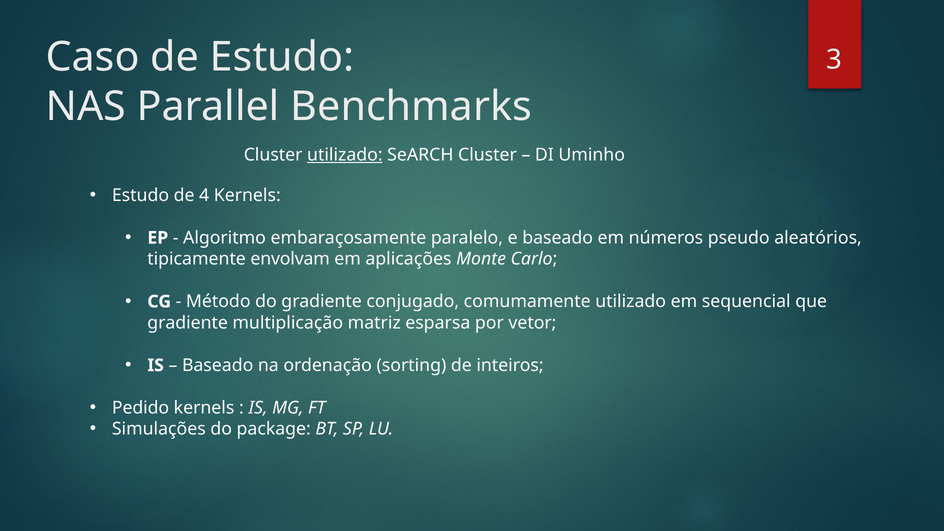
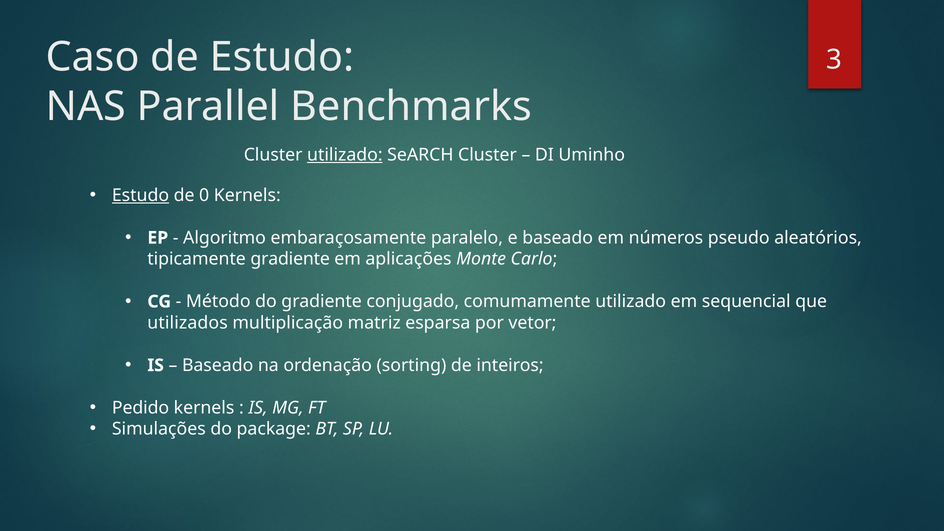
Estudo at (141, 195) underline: none -> present
4: 4 -> 0
tipicamente envolvam: envolvam -> gradiente
gradiente at (188, 323): gradiente -> utilizados
